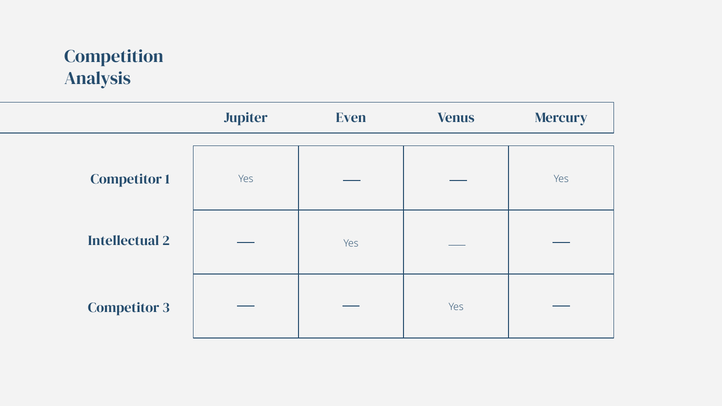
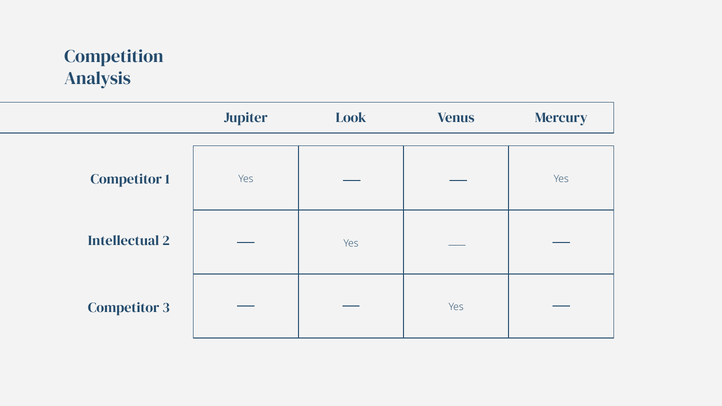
Even: Even -> Look
